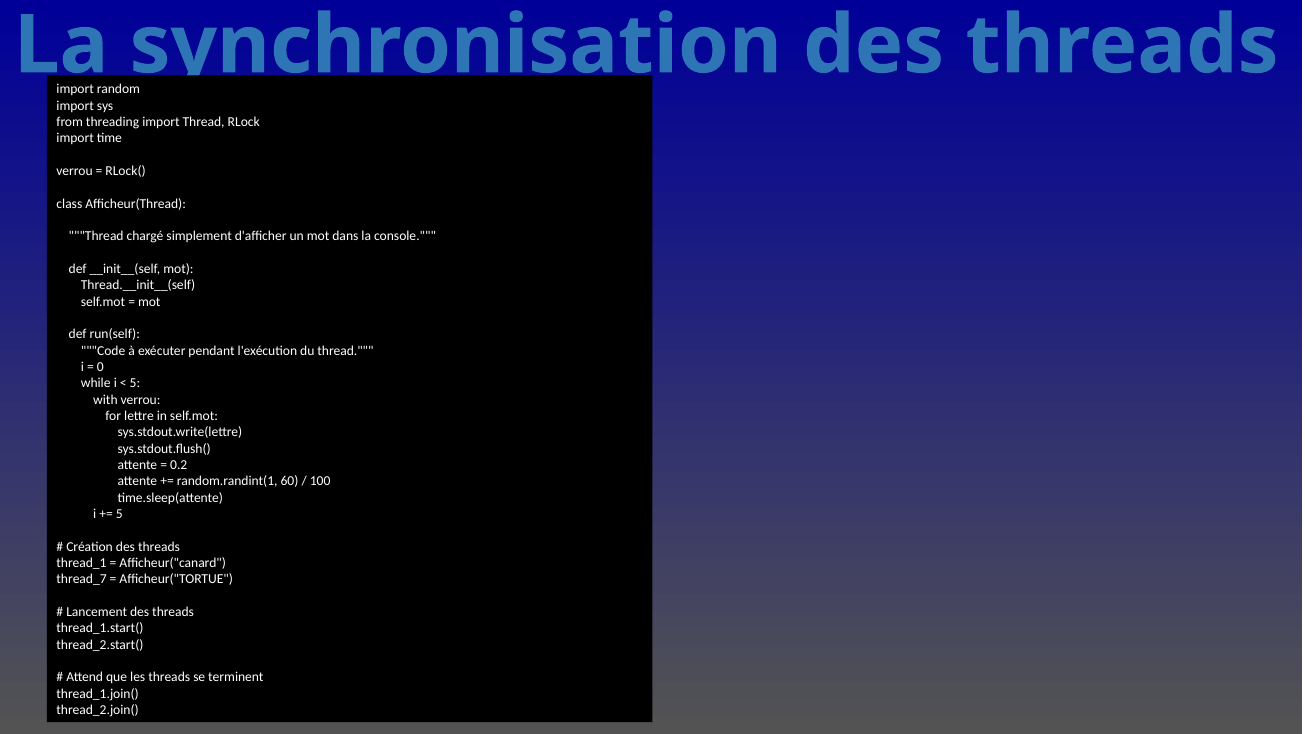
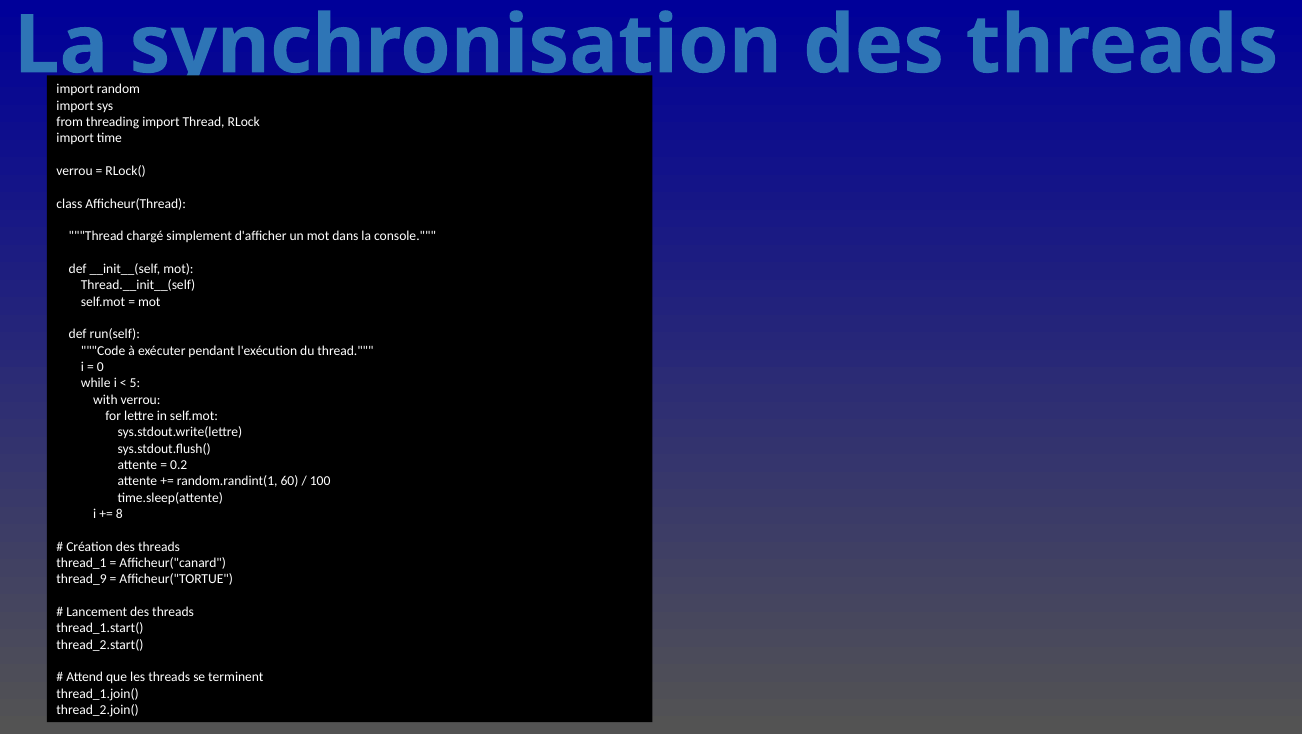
5 at (119, 514): 5 -> 8
thread_7: thread_7 -> thread_9
